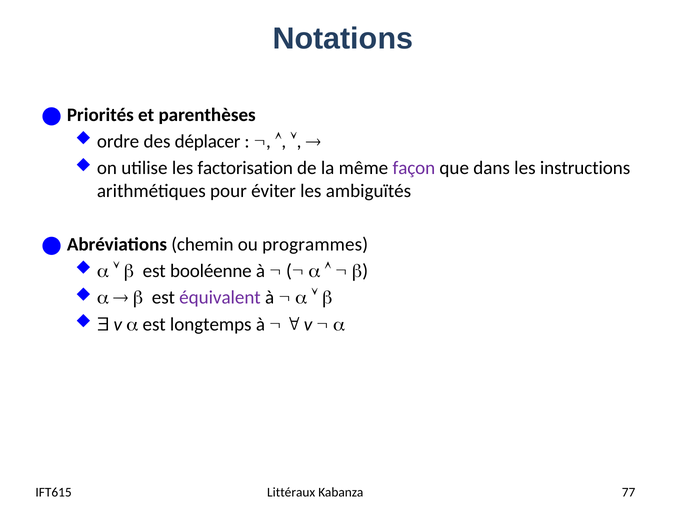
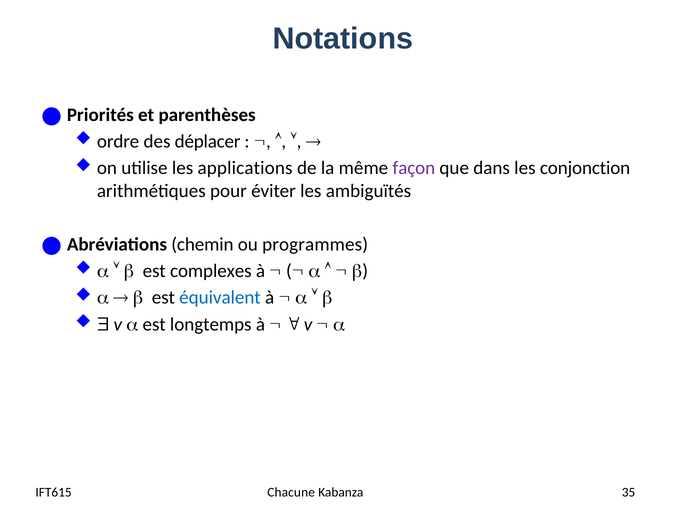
factorisation: factorisation -> applications
instructions: instructions -> conjonction
booléenne: booléenne -> complexes
équivalent colour: purple -> blue
Littéraux: Littéraux -> Chacune
77: 77 -> 35
